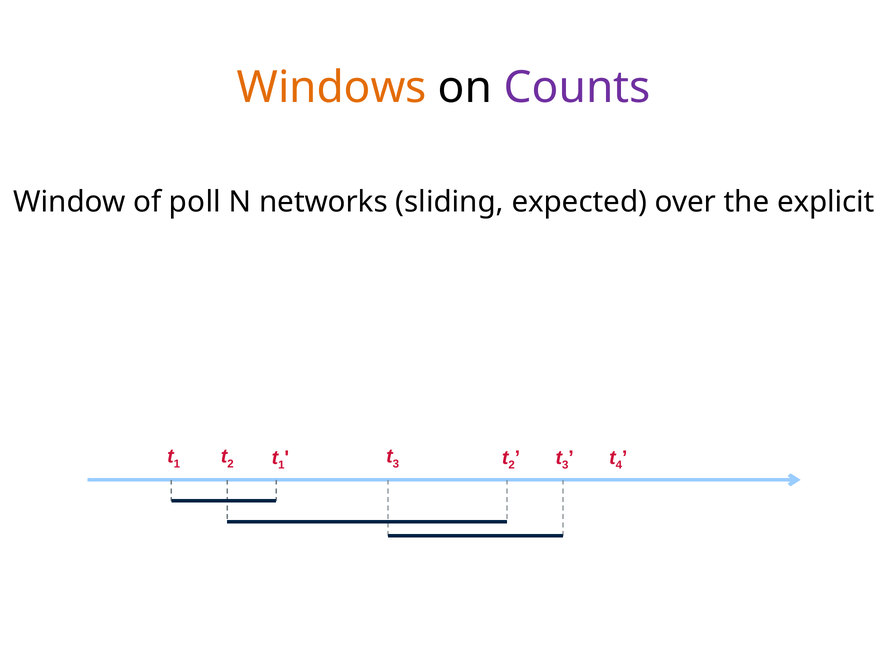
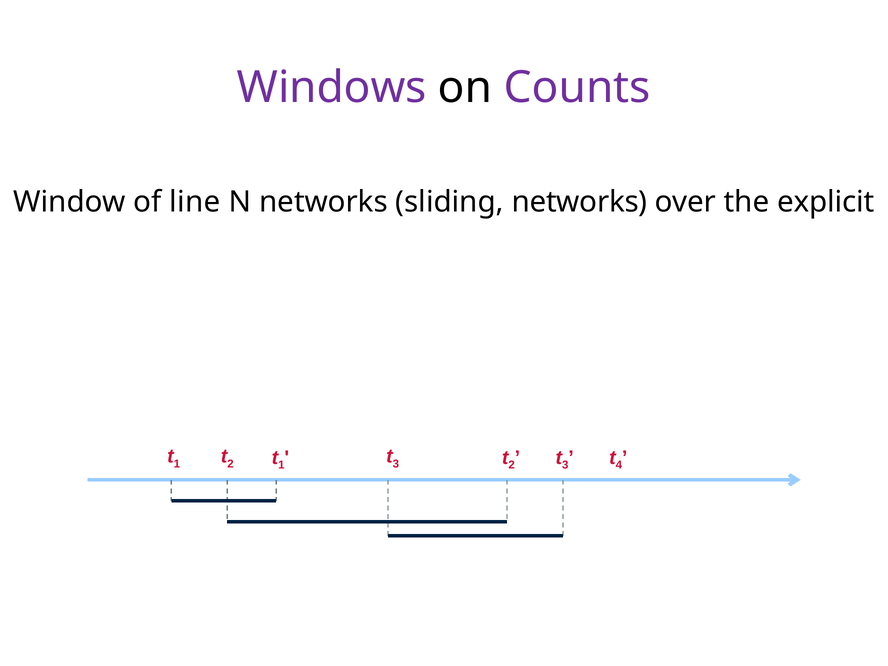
Windows colour: orange -> purple
poll: poll -> line
sliding expected: expected -> networks
